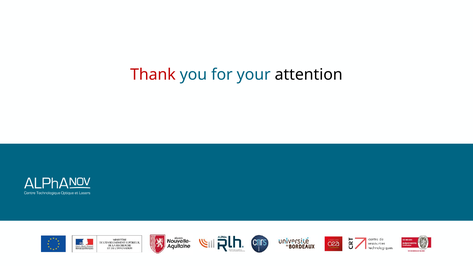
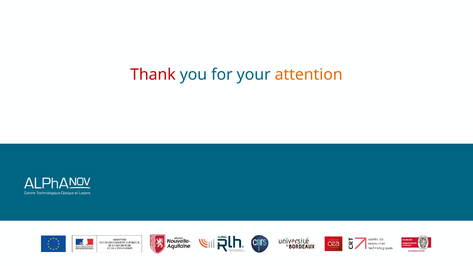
attention colour: black -> orange
